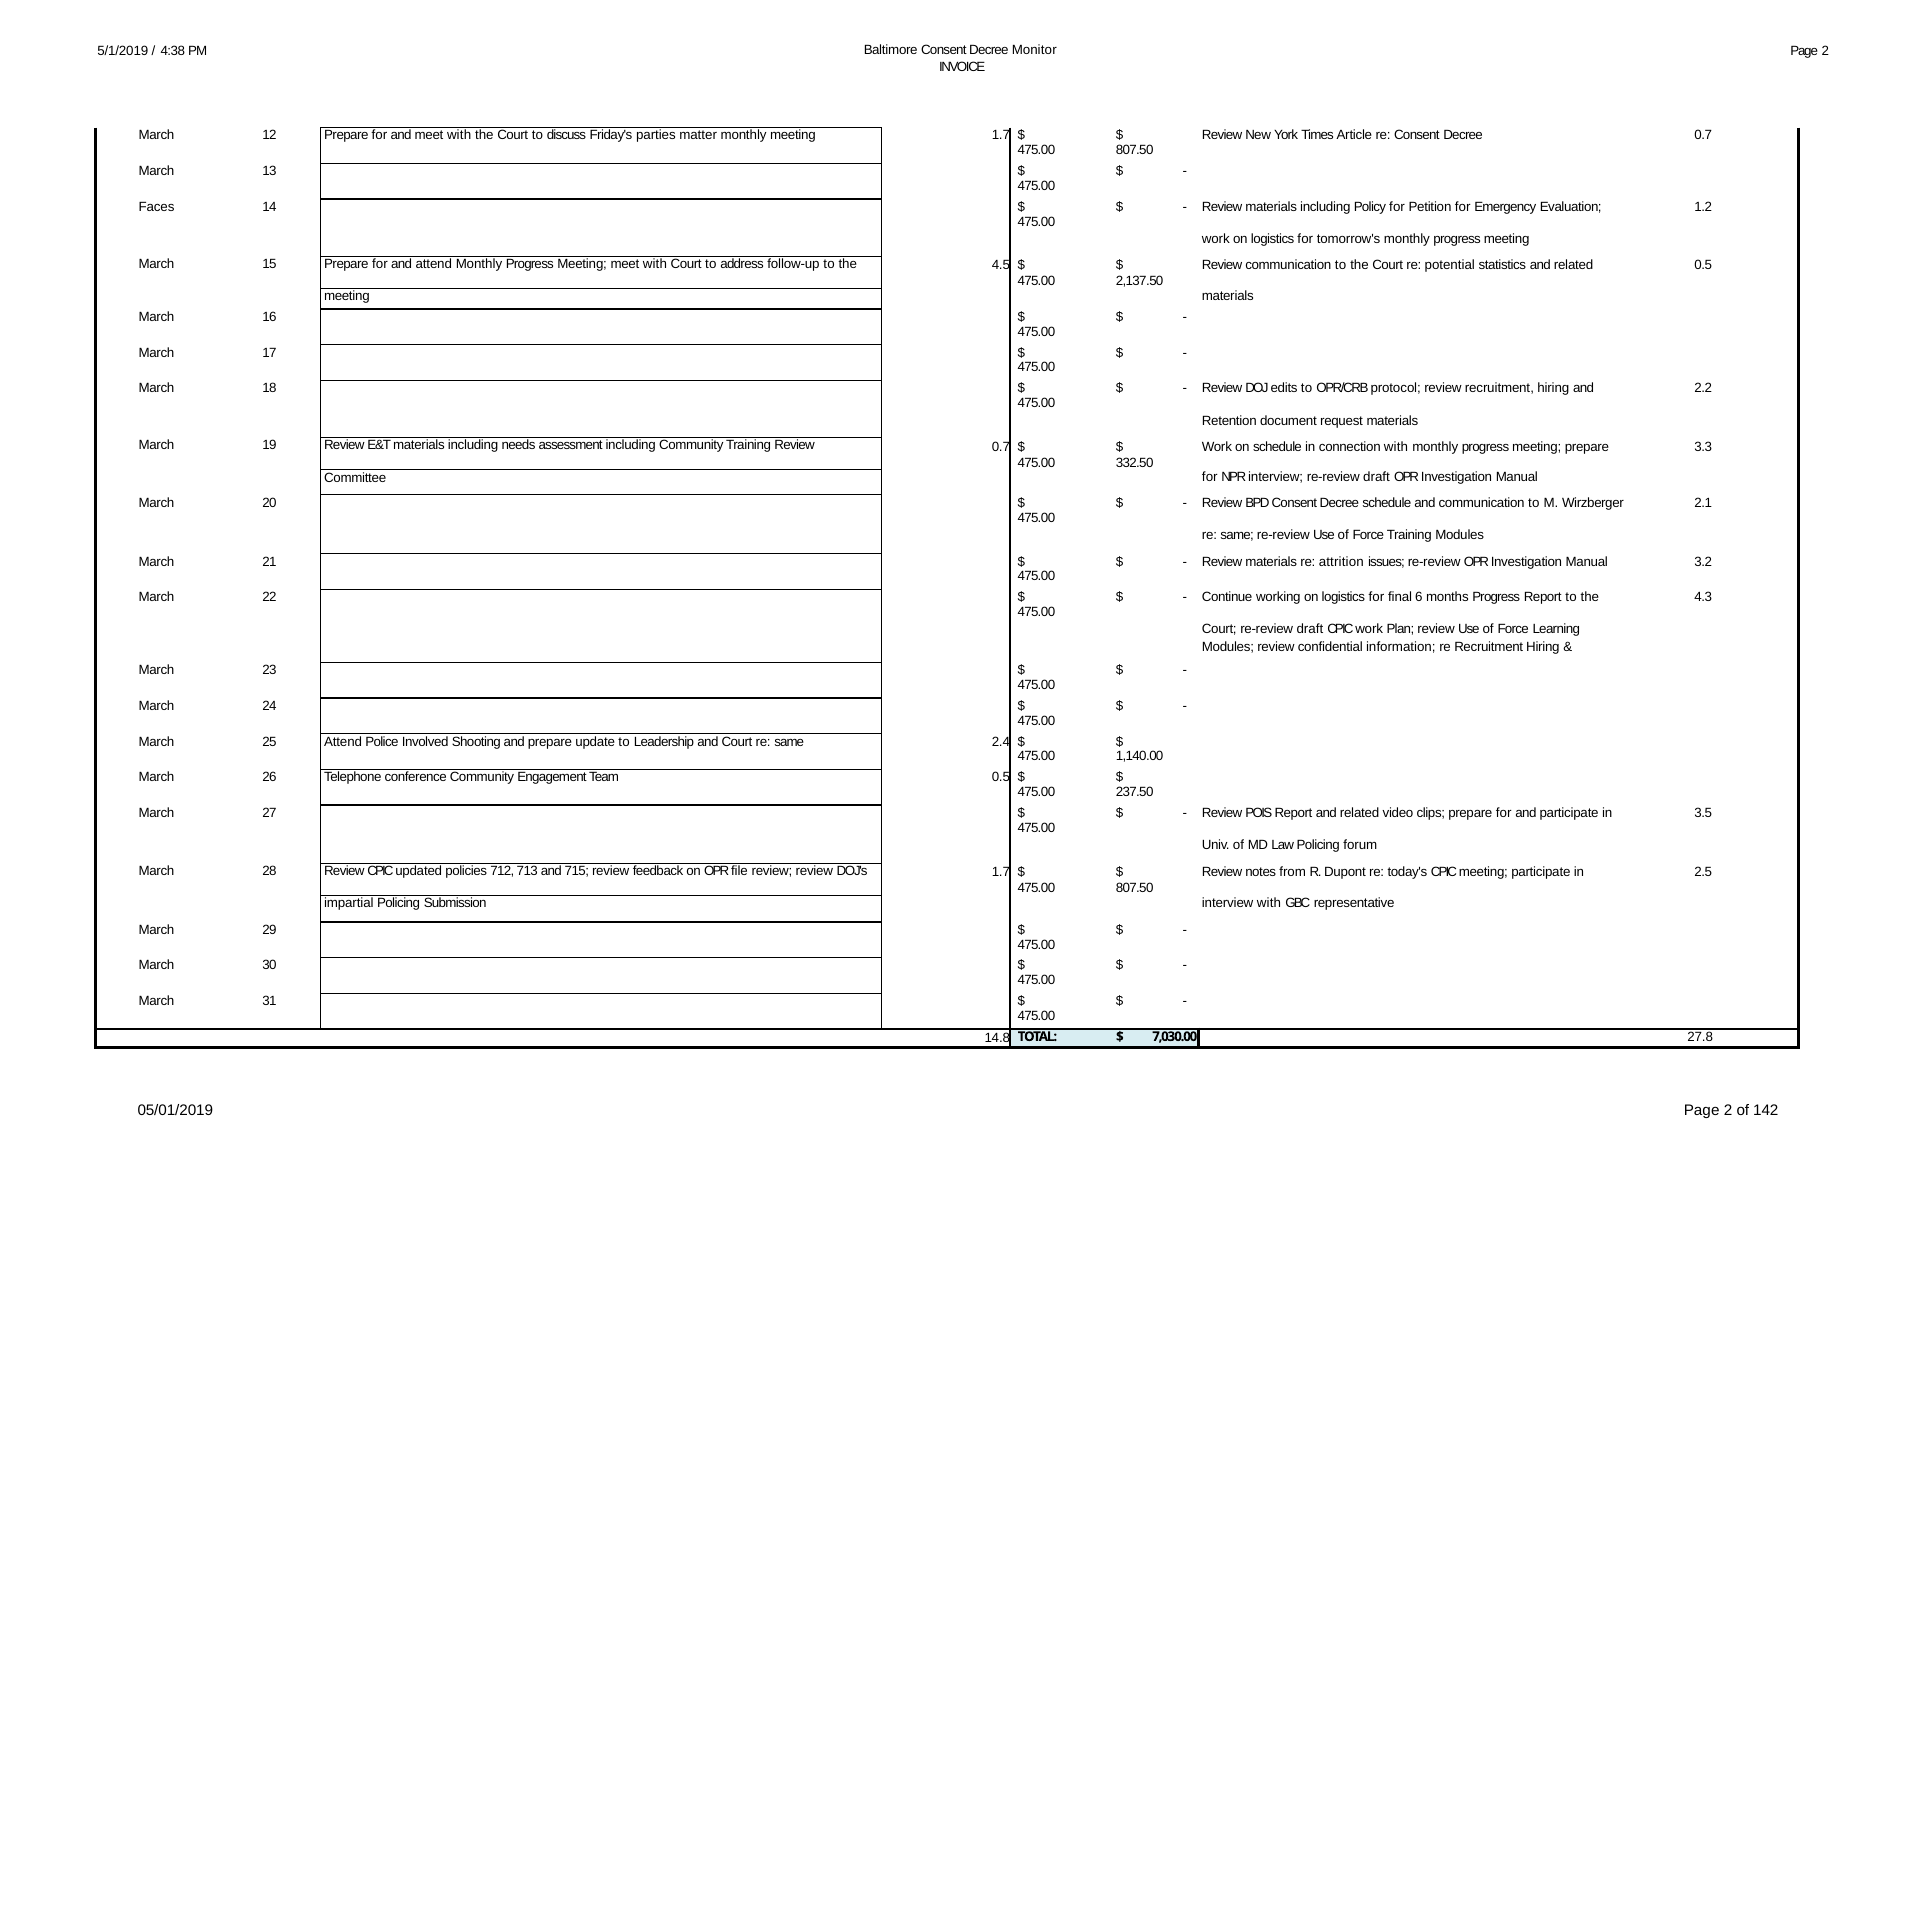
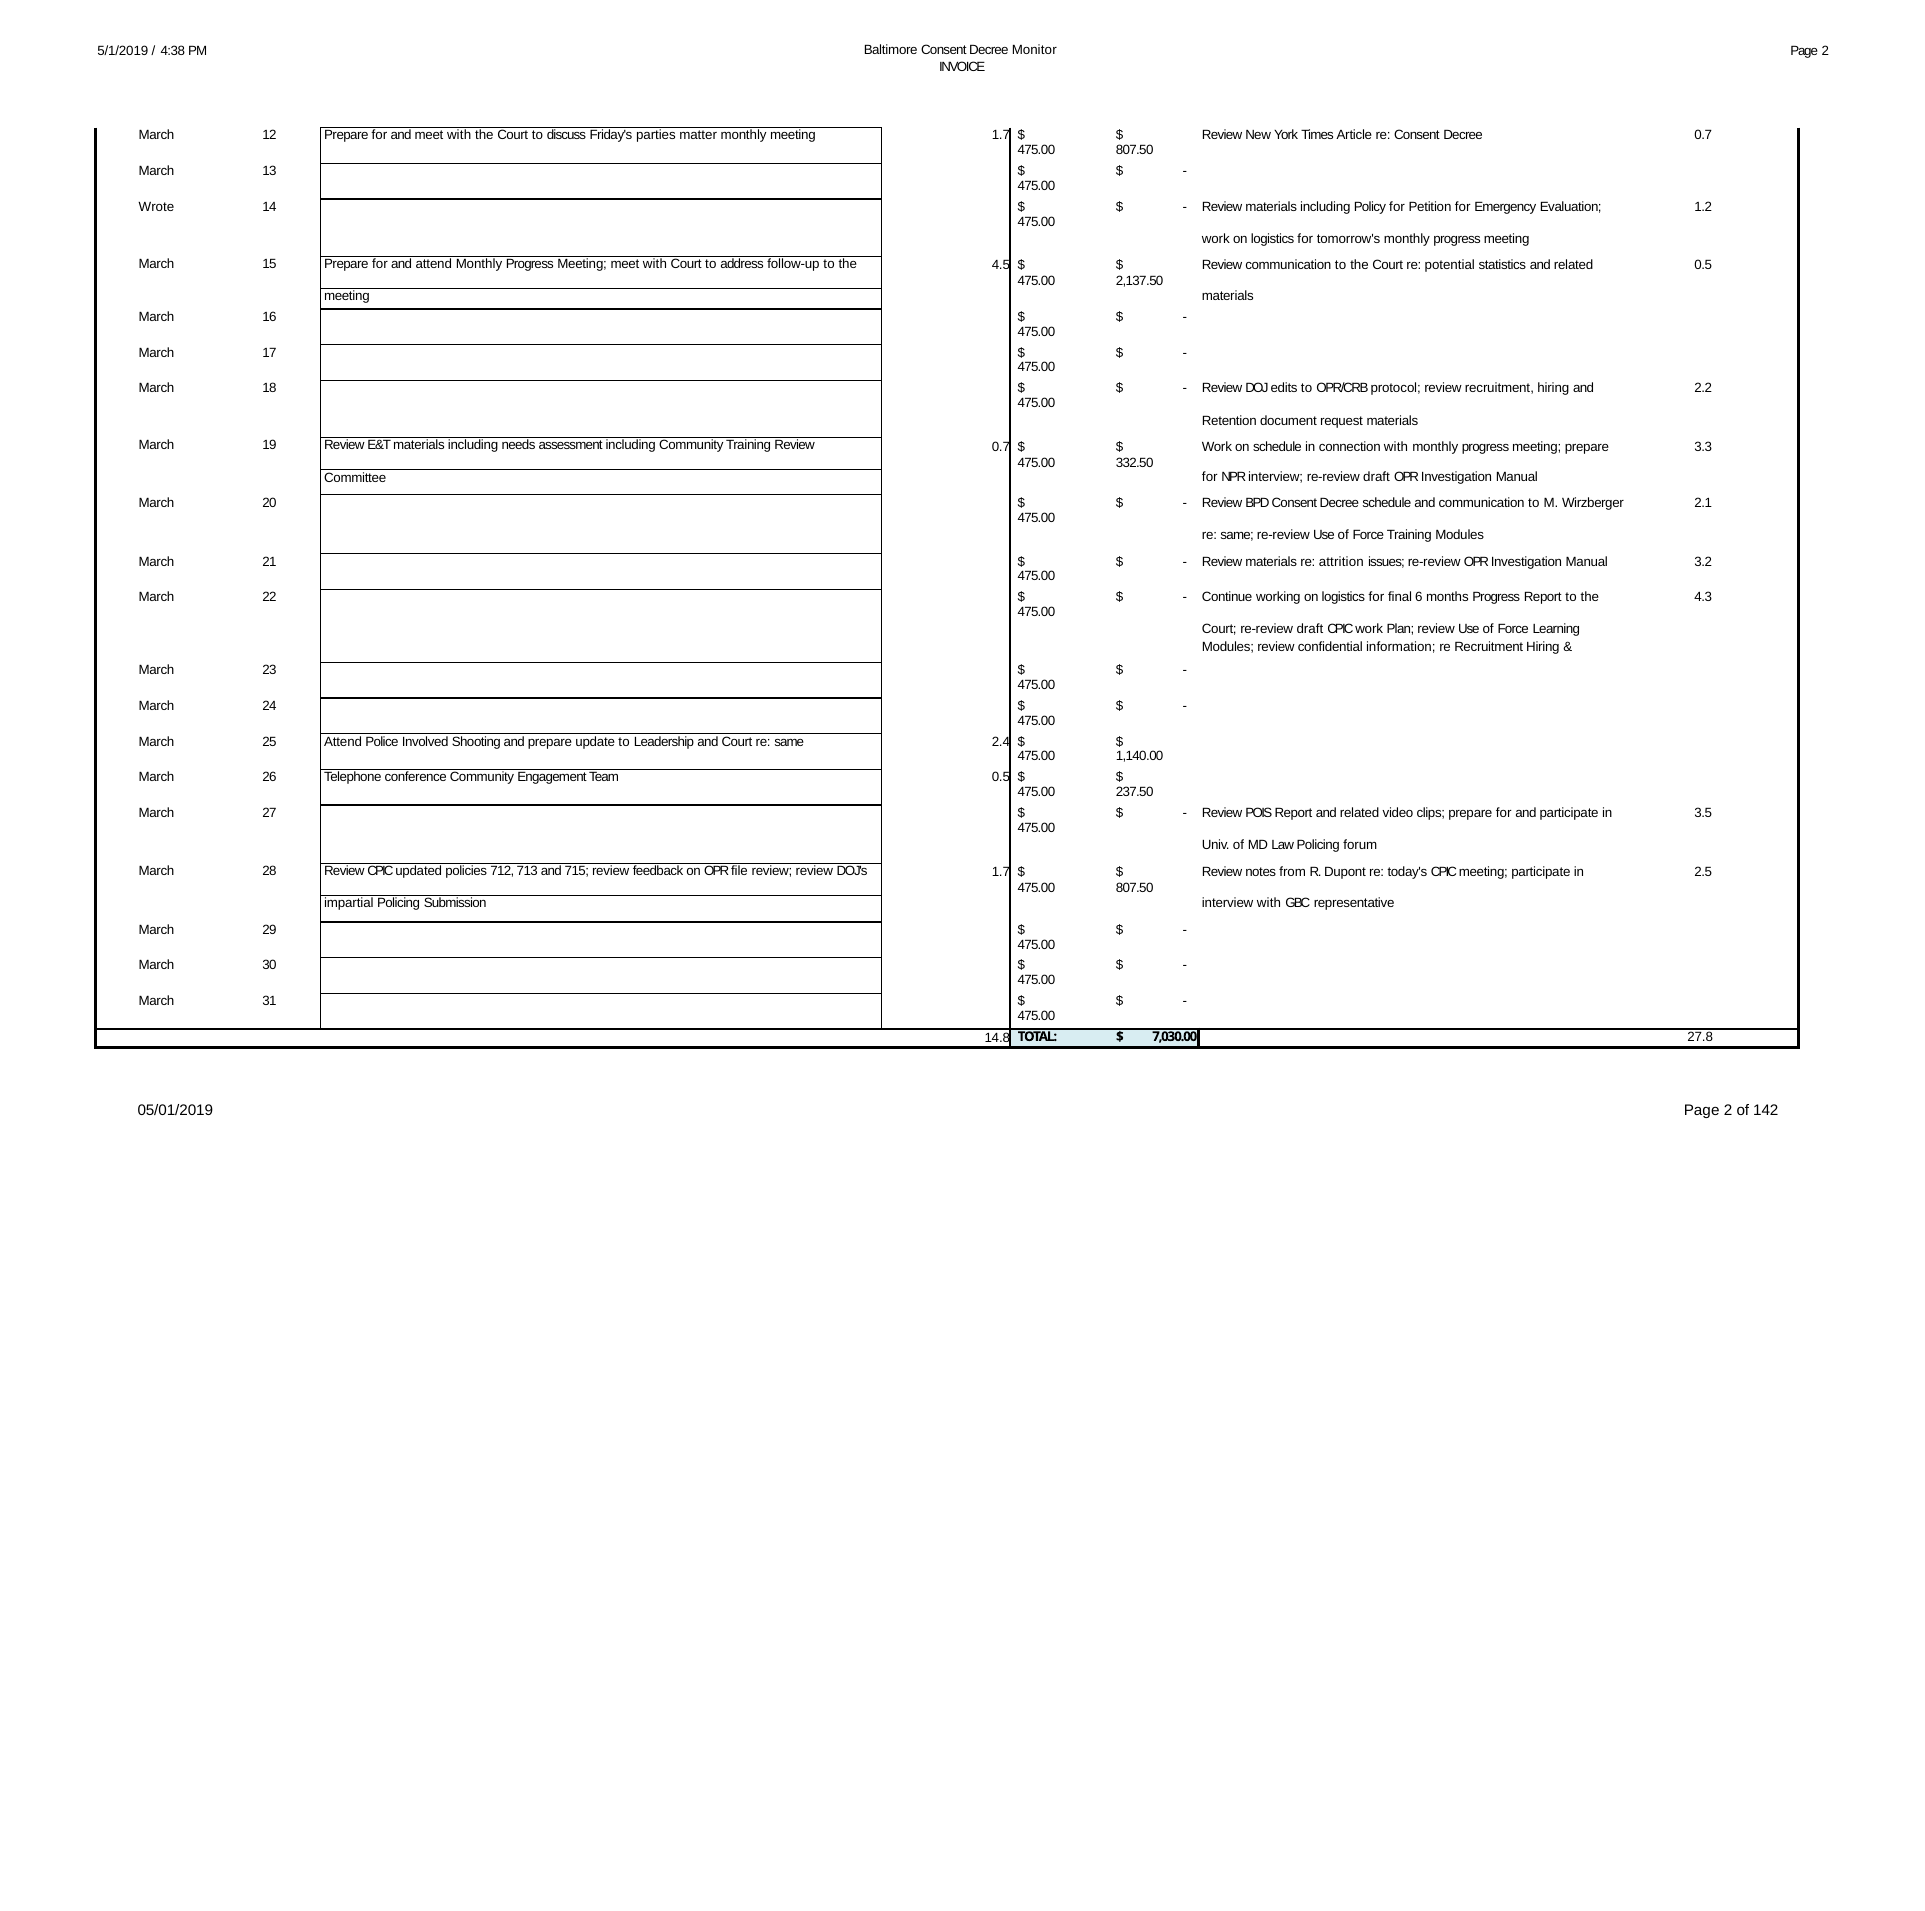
Faces: Faces -> Wrote
